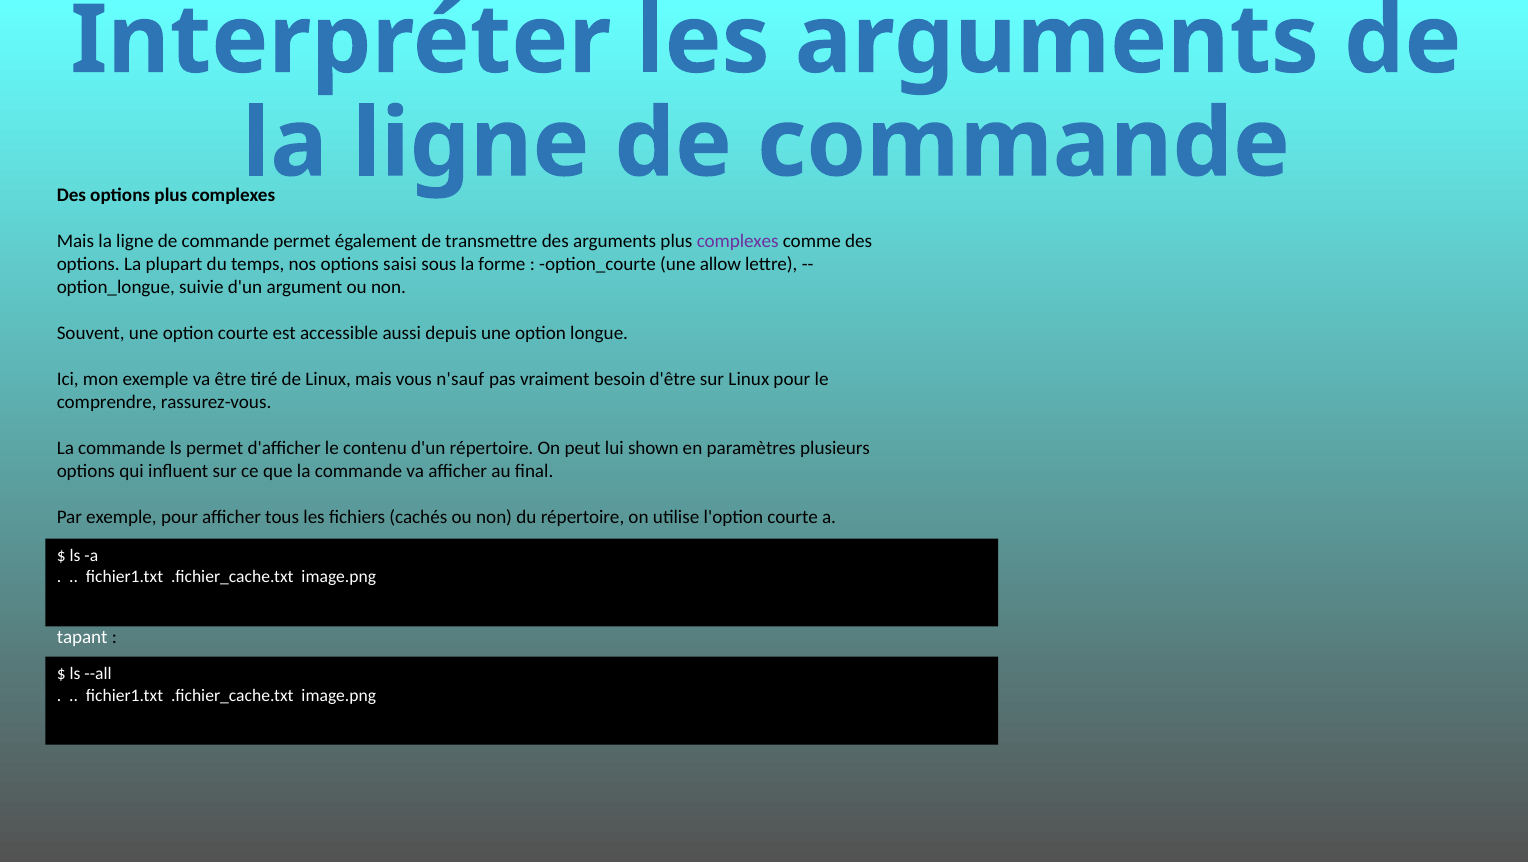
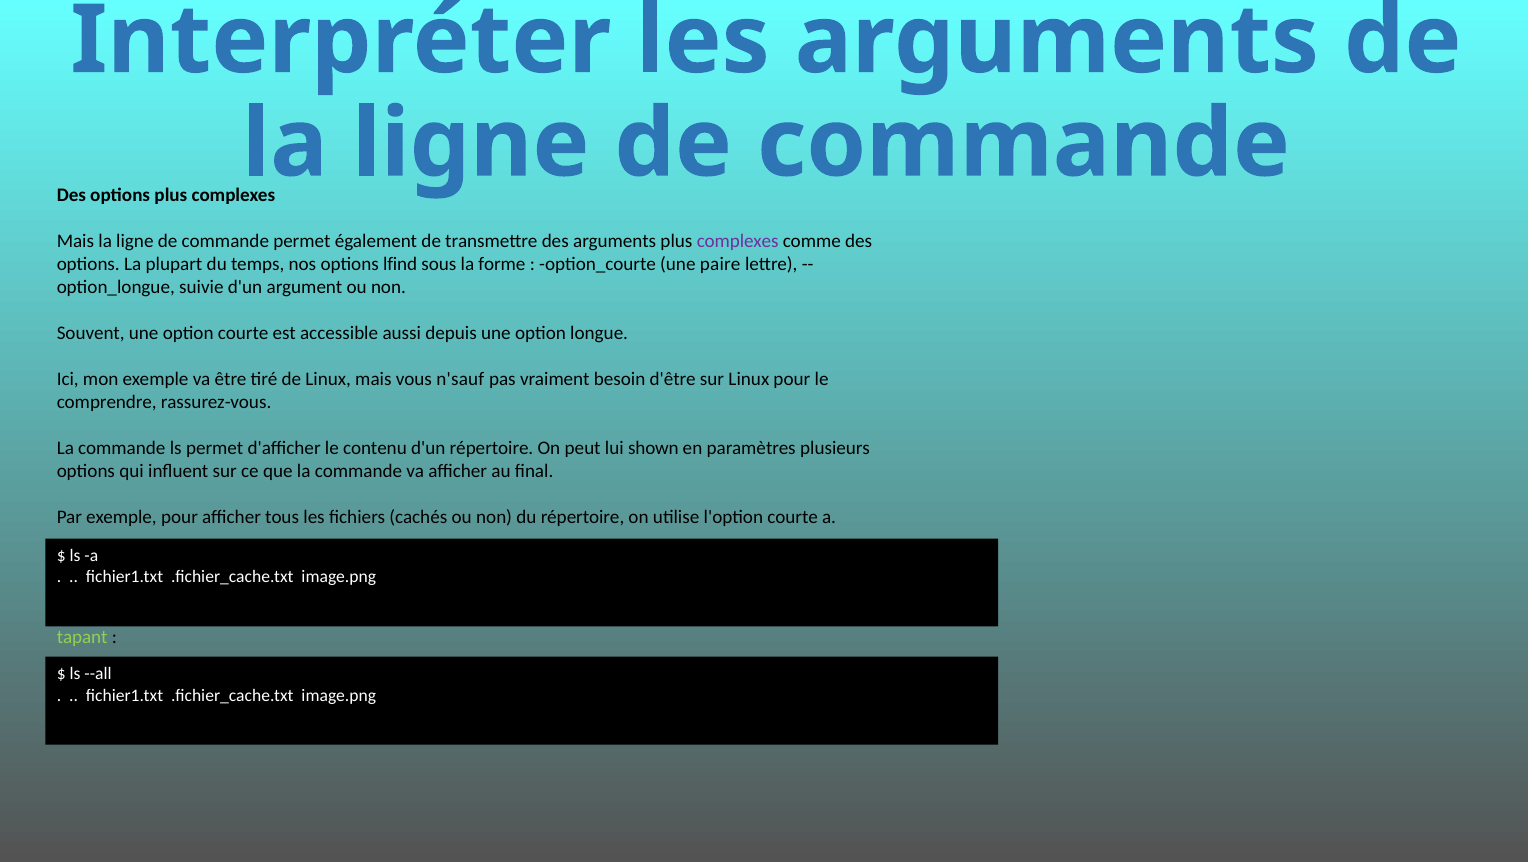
saisi: saisi -> lfind
allow: allow -> paire
tapant colour: white -> light green
